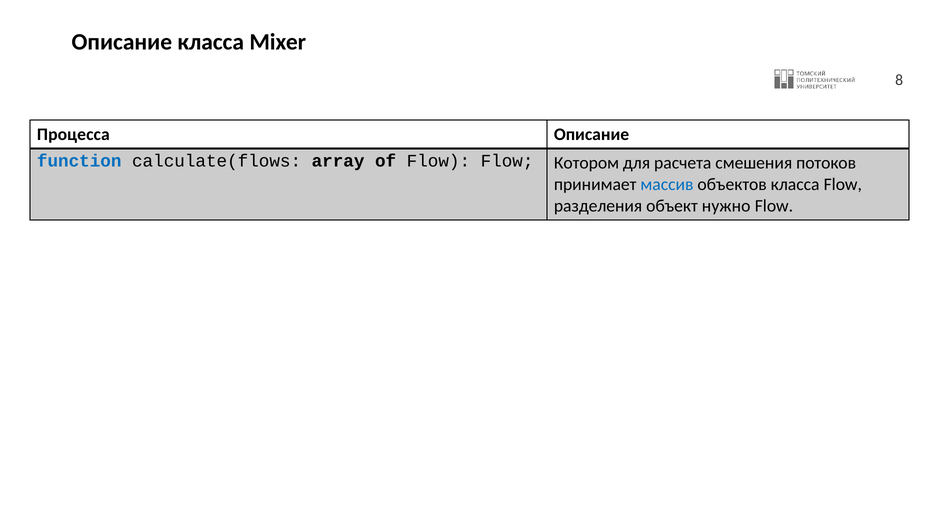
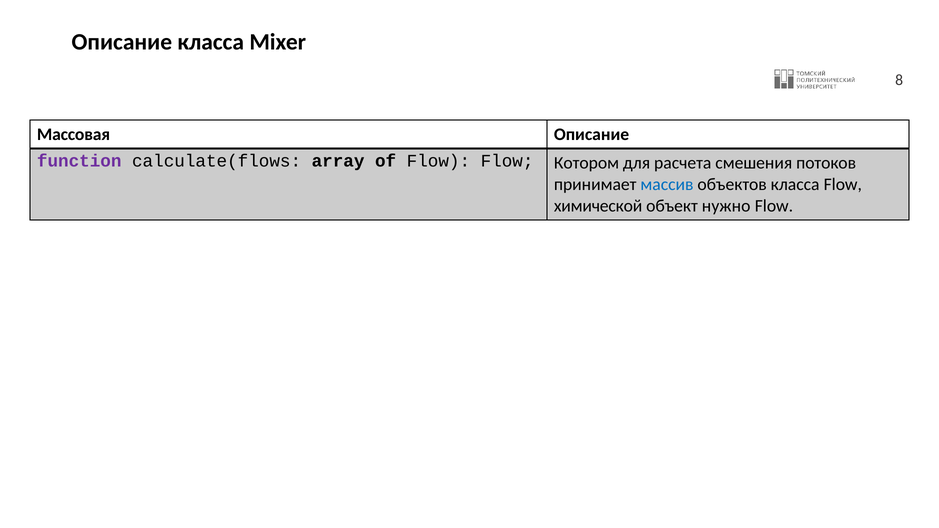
Процесса: Процесса -> Массовая
function colour: blue -> purple
разделения: разделения -> химической
